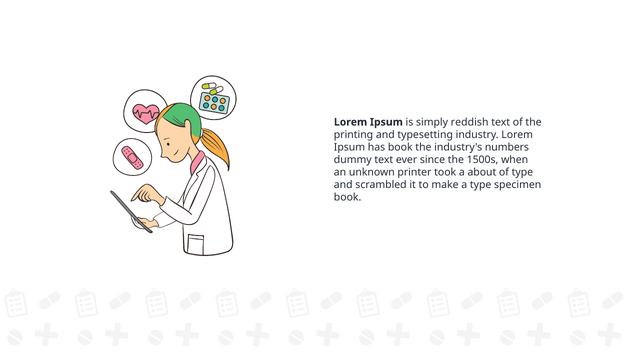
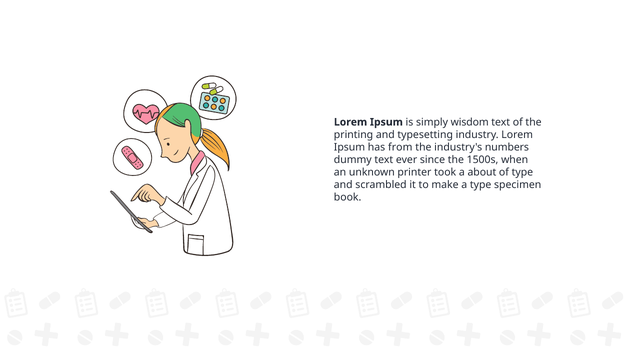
reddish: reddish -> wisdom
has book: book -> from
